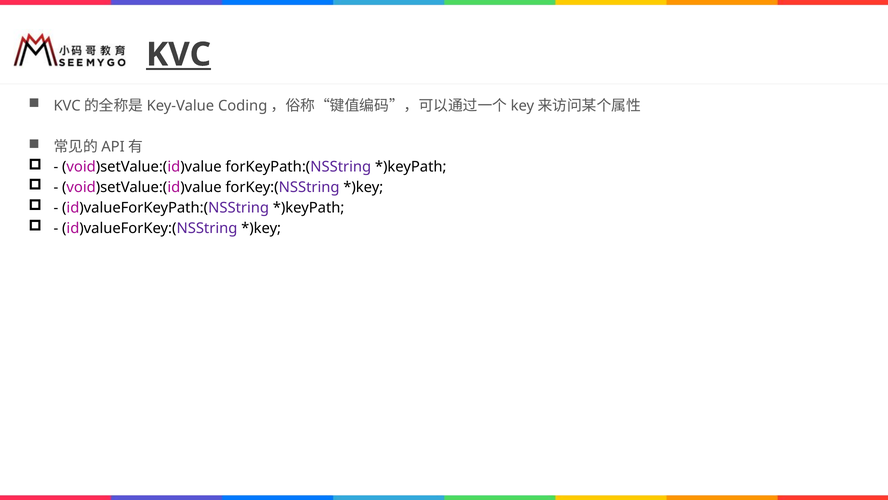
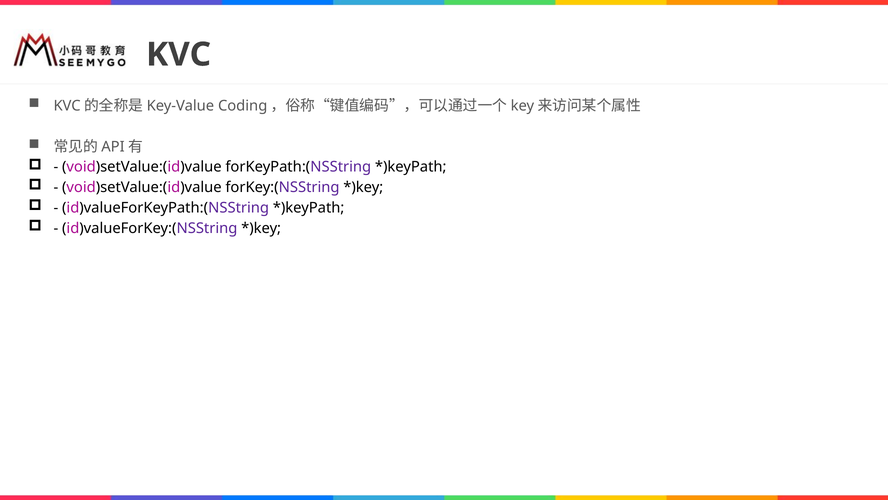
KVC underline: present -> none
